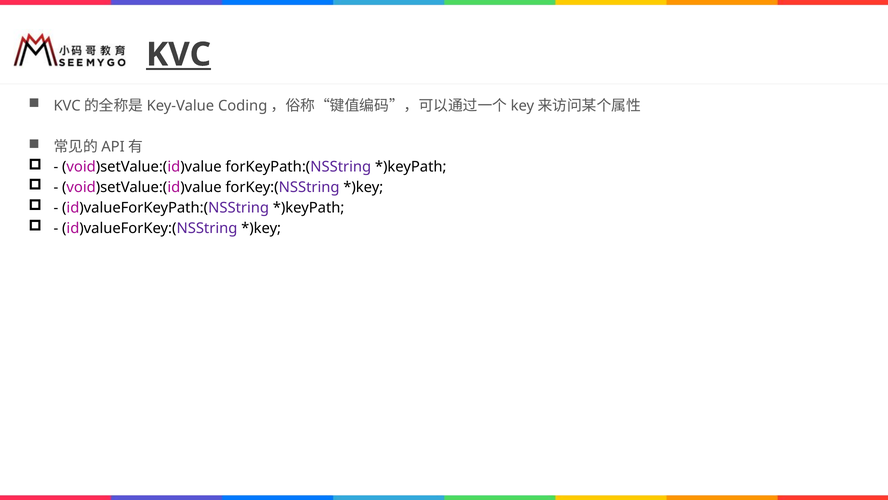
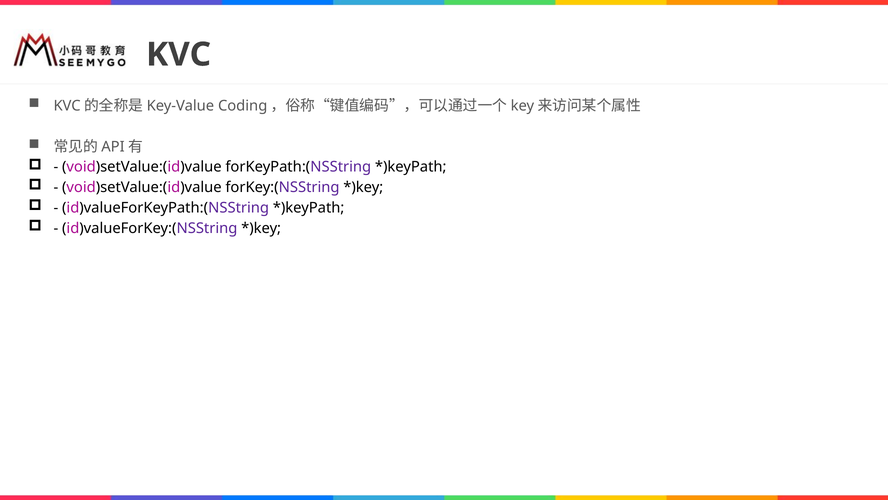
KVC underline: present -> none
